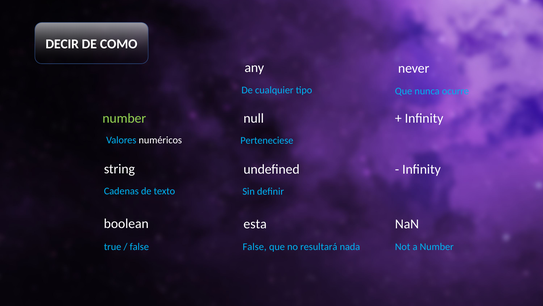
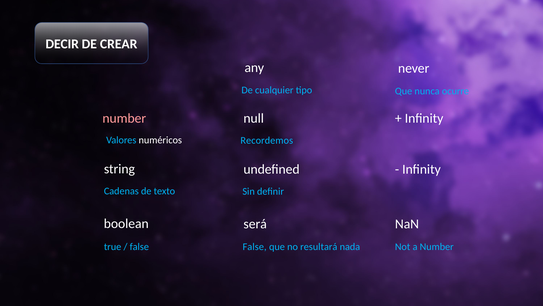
COMO: COMO -> CREAR
number at (124, 118) colour: light green -> pink
Perteneciese: Perteneciese -> Recordemos
esta: esta -> será
